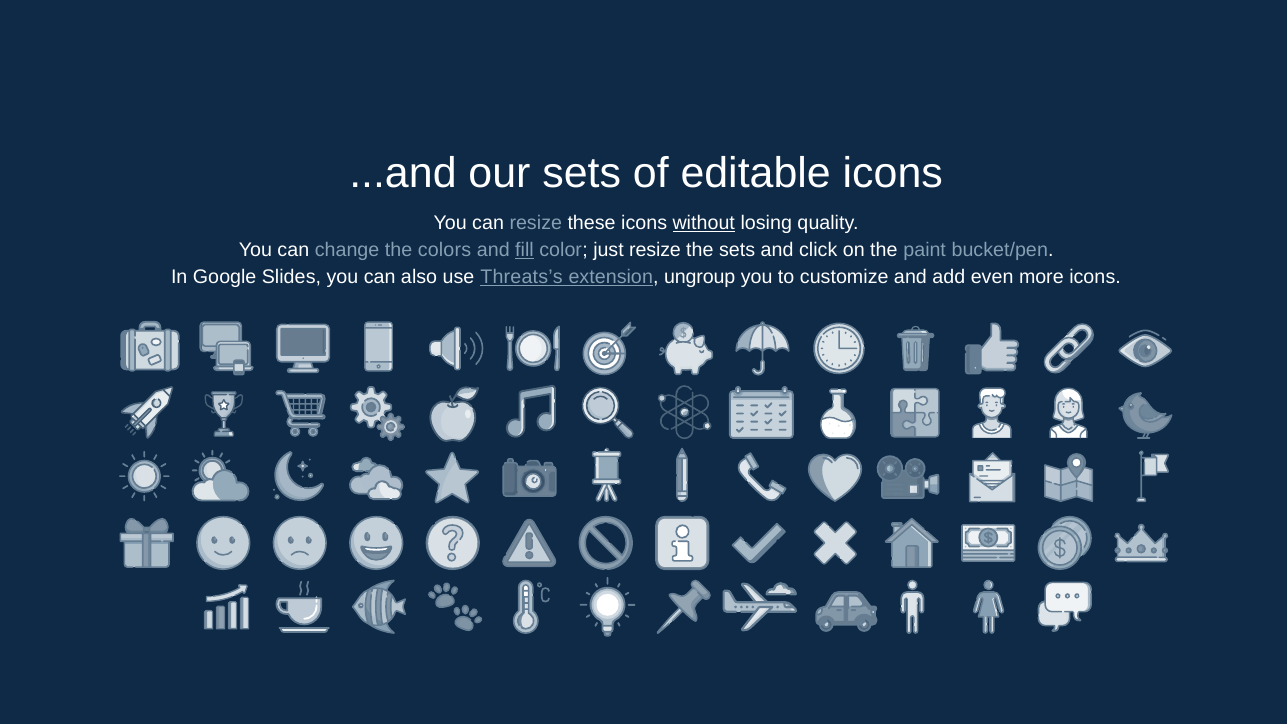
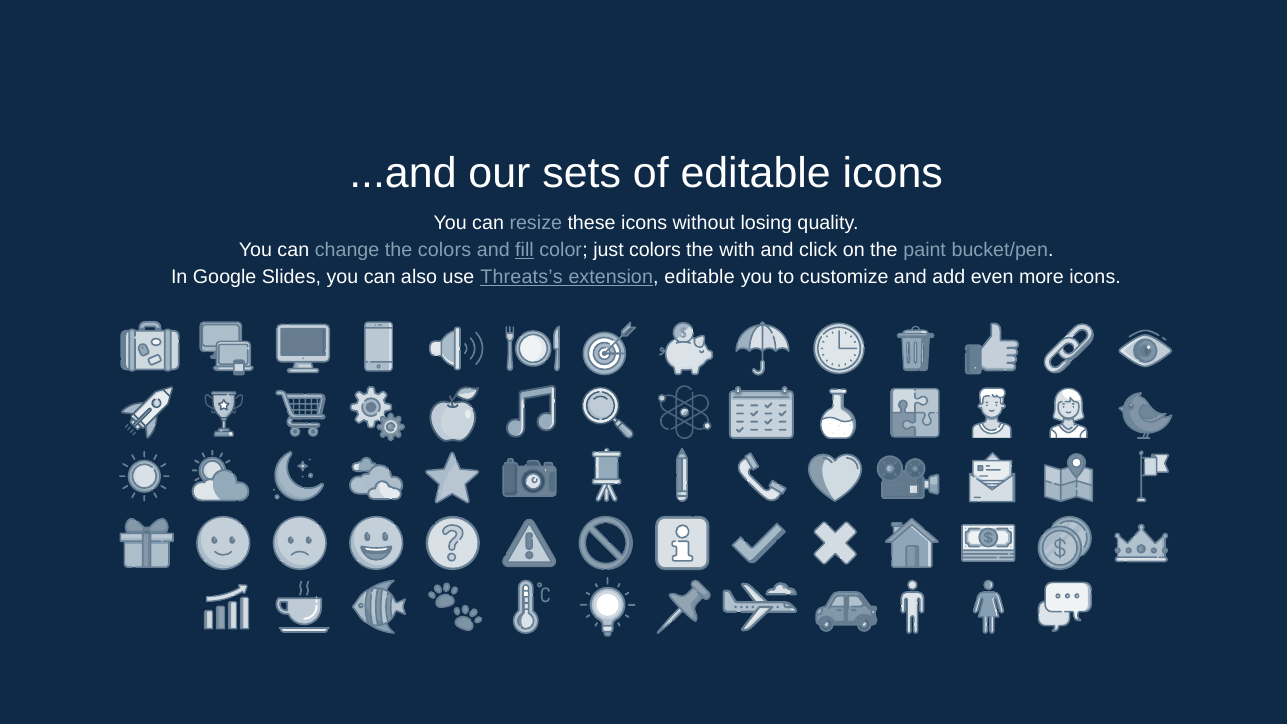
without underline: present -> none
just resize: resize -> colors
the sets: sets -> with
extension ungroup: ungroup -> editable
